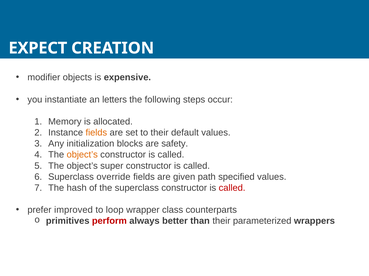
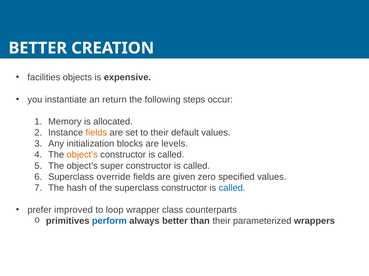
EXPECT at (38, 48): EXPECT -> BETTER
modifier: modifier -> facilities
letters: letters -> return
safety: safety -> levels
path: path -> zero
called at (232, 188) colour: red -> blue
perform colour: red -> blue
